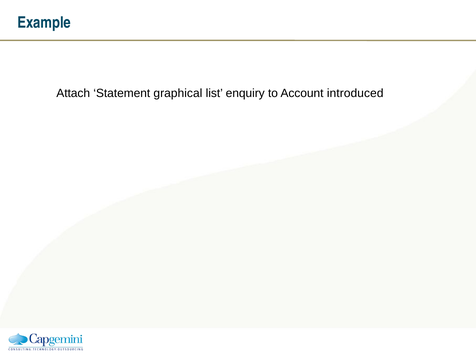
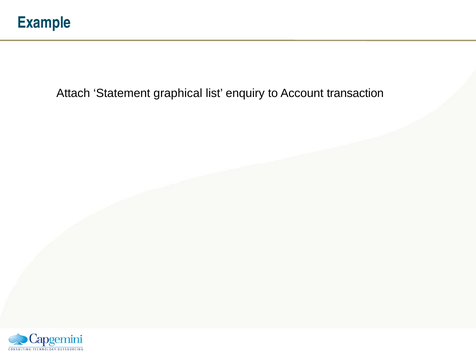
introduced: introduced -> transaction
